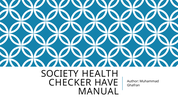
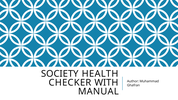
HAVE: HAVE -> WITH
